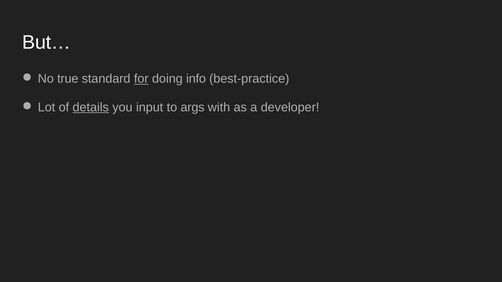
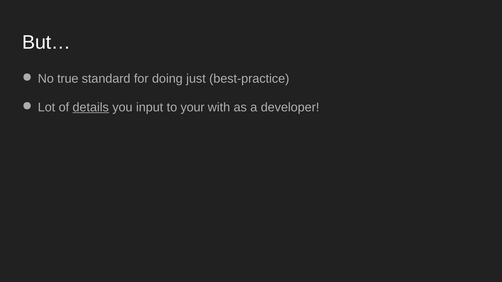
for underline: present -> none
info: info -> just
args: args -> your
